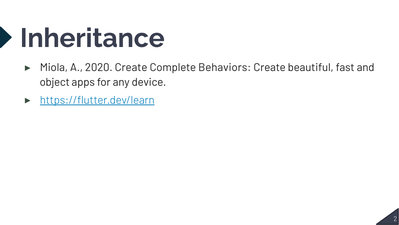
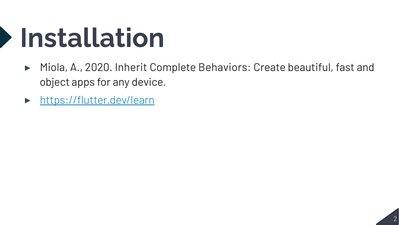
Inheritance: Inheritance -> Installation
2020 Create: Create -> Inherit
